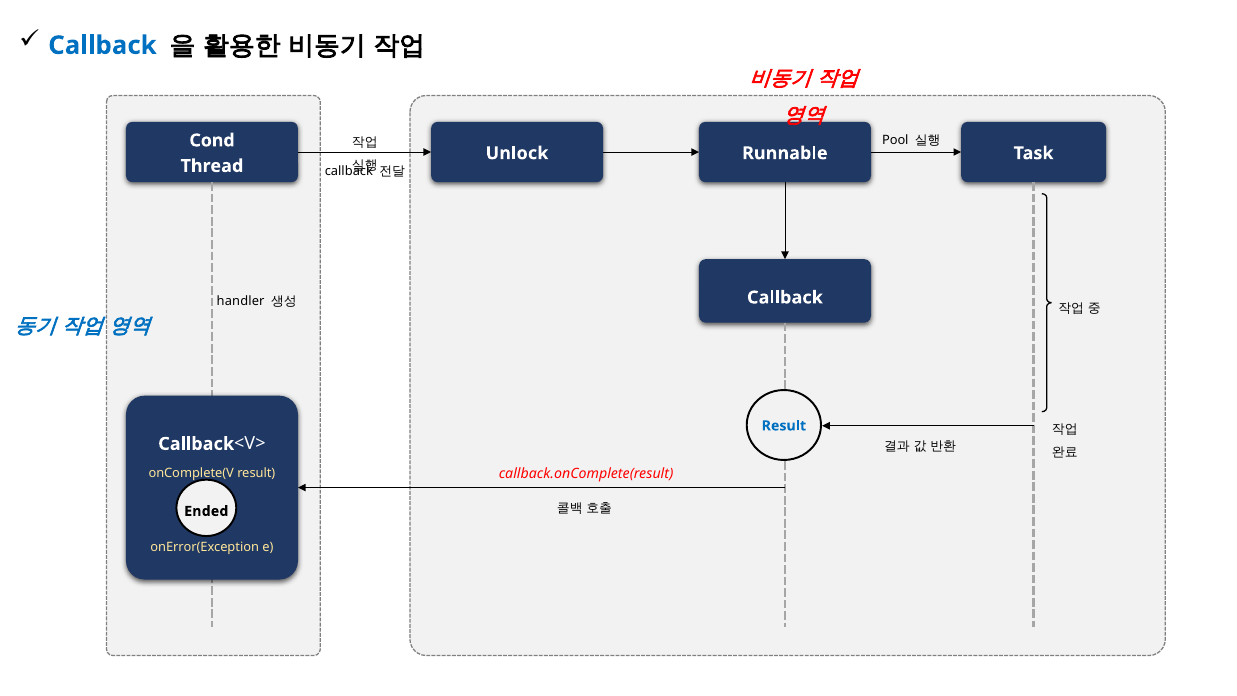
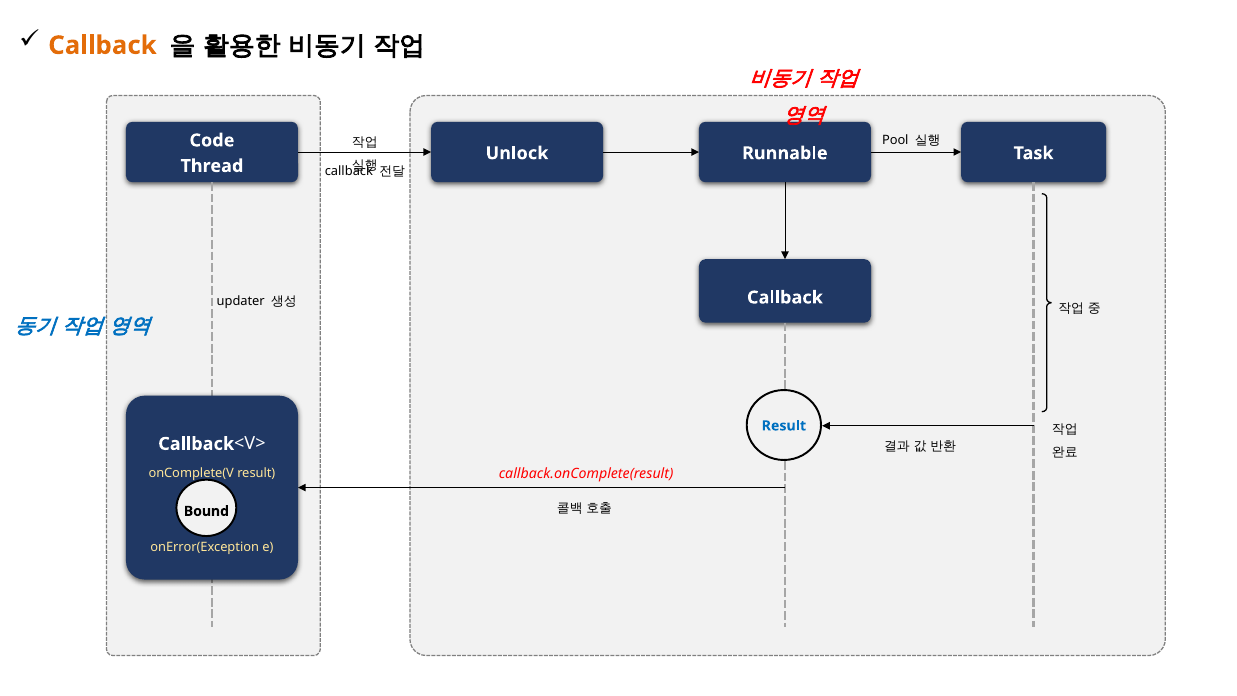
Callback at (102, 45) colour: blue -> orange
Cond: Cond -> Code
handler: handler -> updater
Ended: Ended -> Bound
